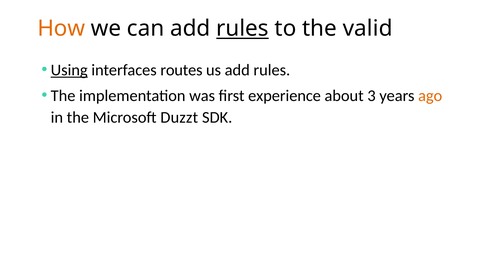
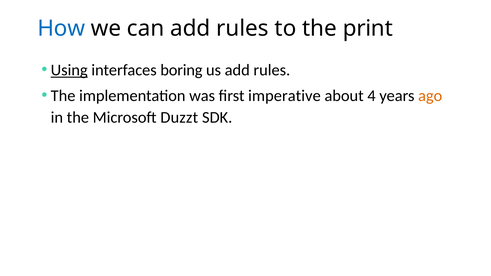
How colour: orange -> blue
rules at (243, 29) underline: present -> none
valid: valid -> print
routes: routes -> boring
experience: experience -> imperative
3: 3 -> 4
